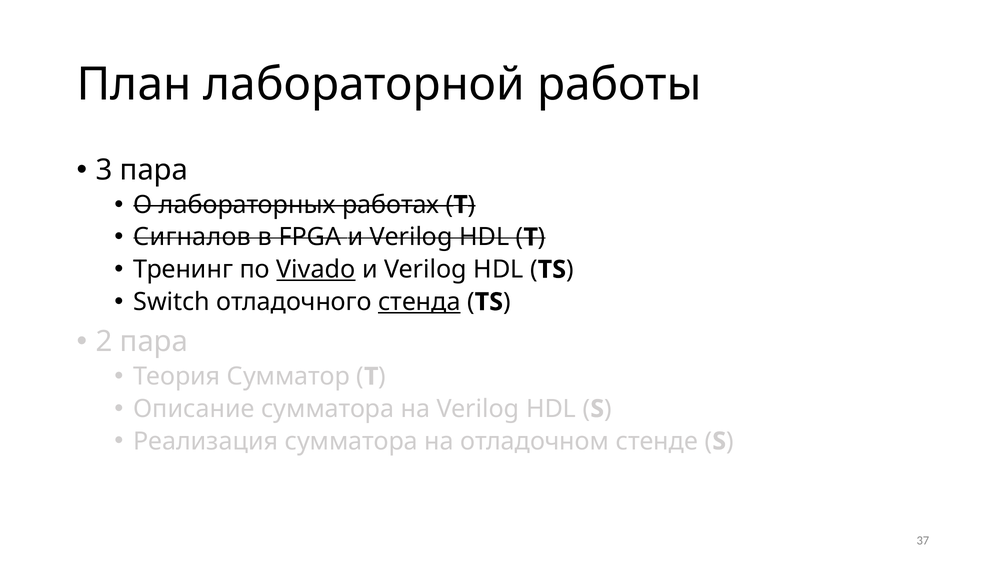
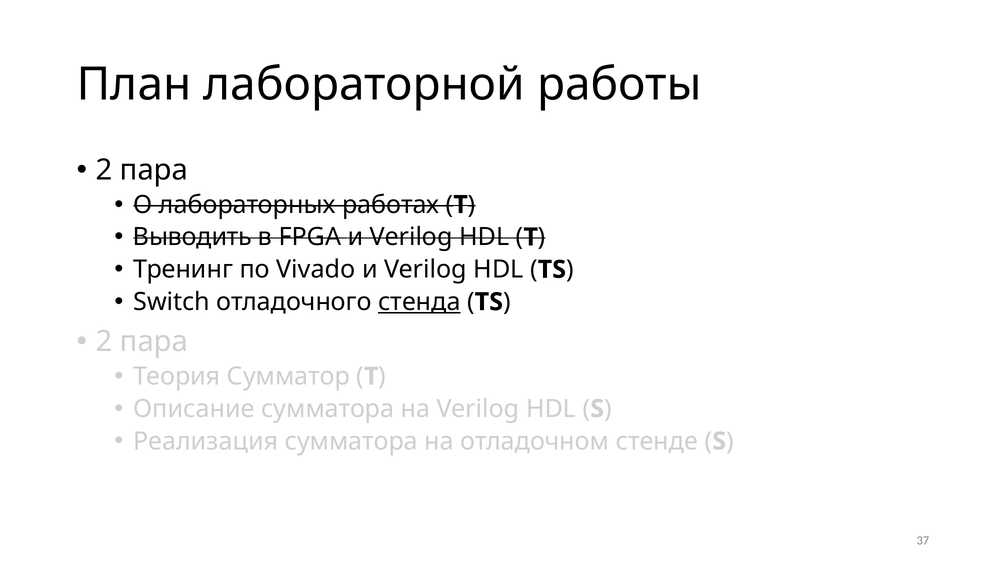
3 at (104, 170): 3 -> 2
Сигналов: Сигналов -> Выводить
Vivado underline: present -> none
